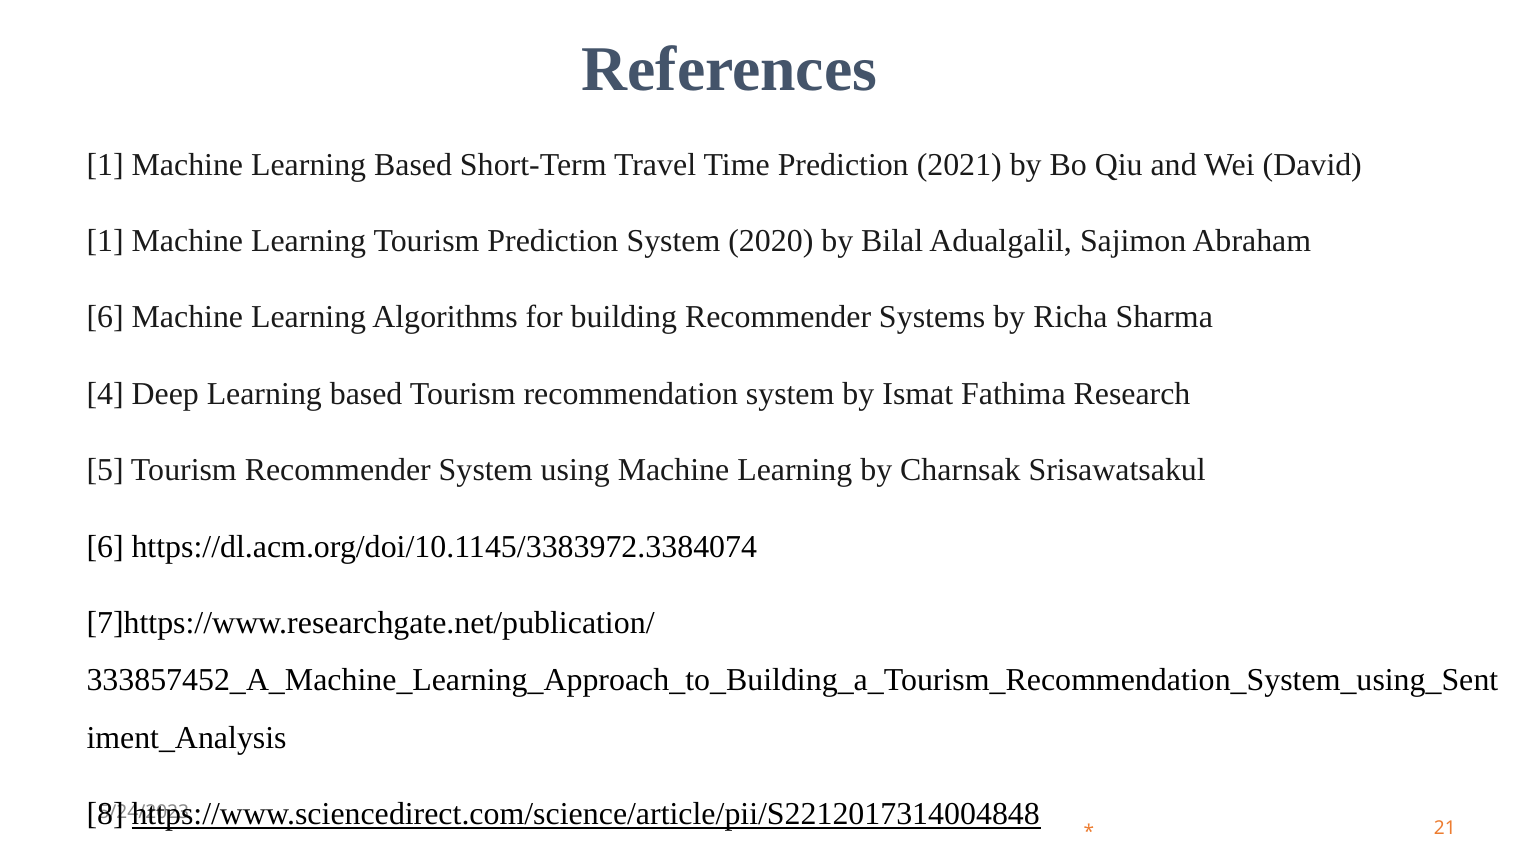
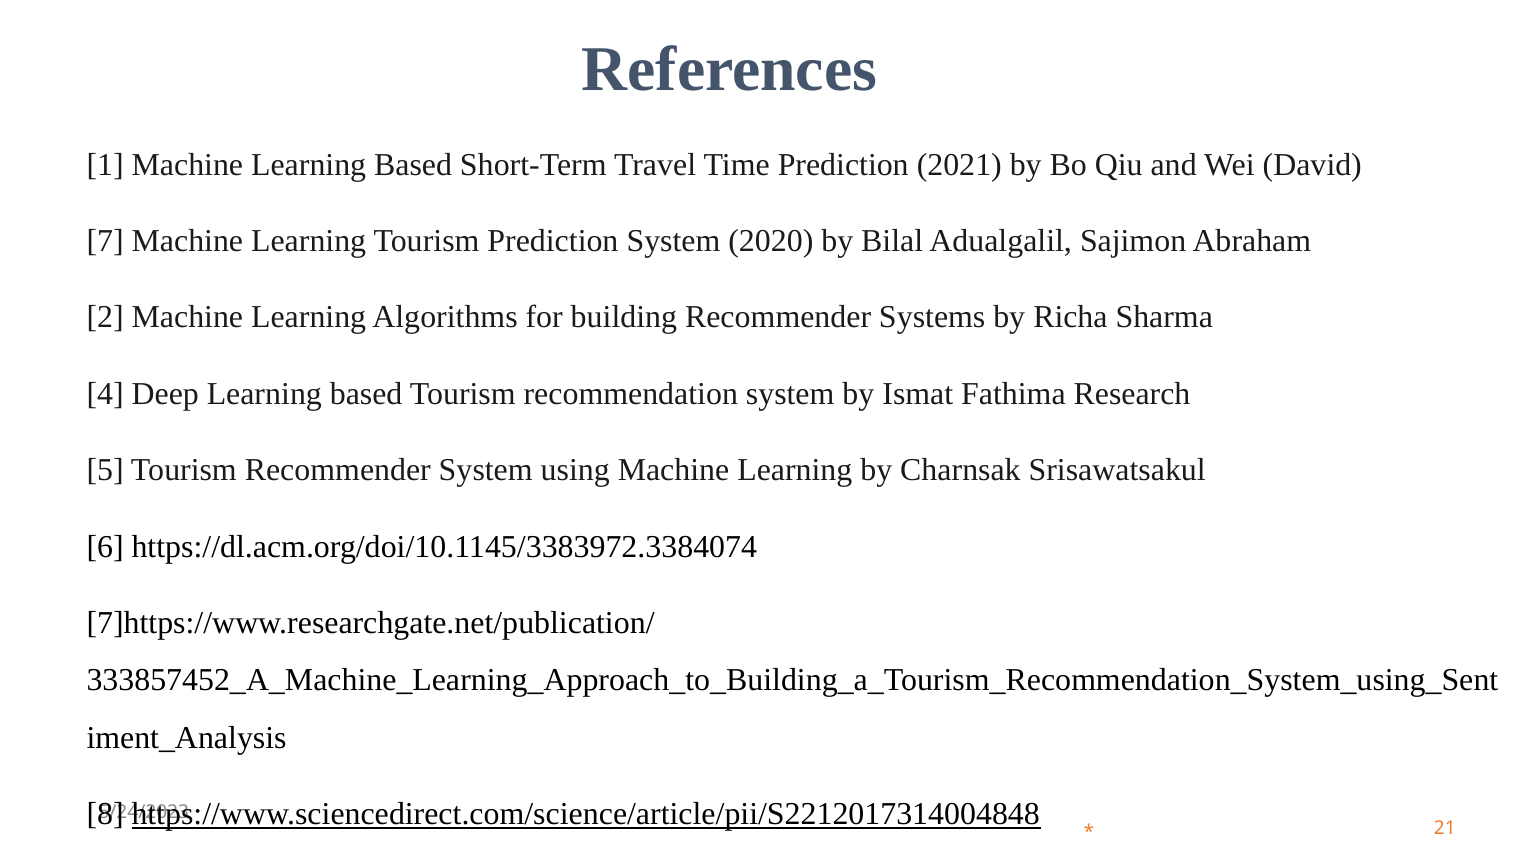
1 at (105, 241): 1 -> 7
6 at (105, 317): 6 -> 2
